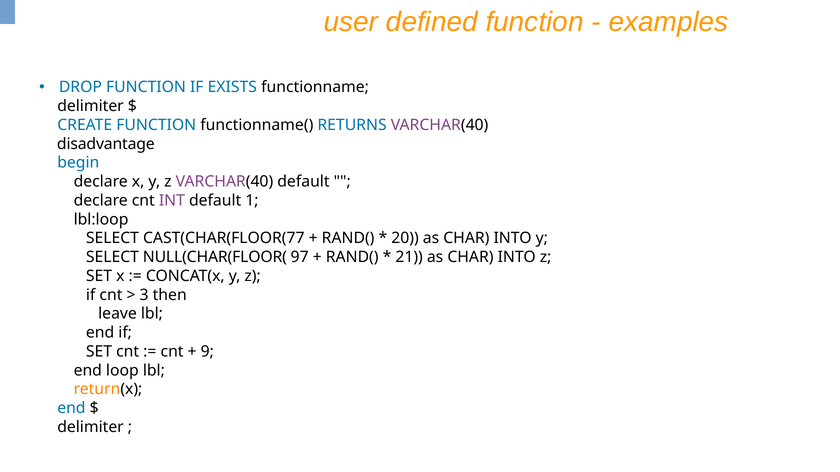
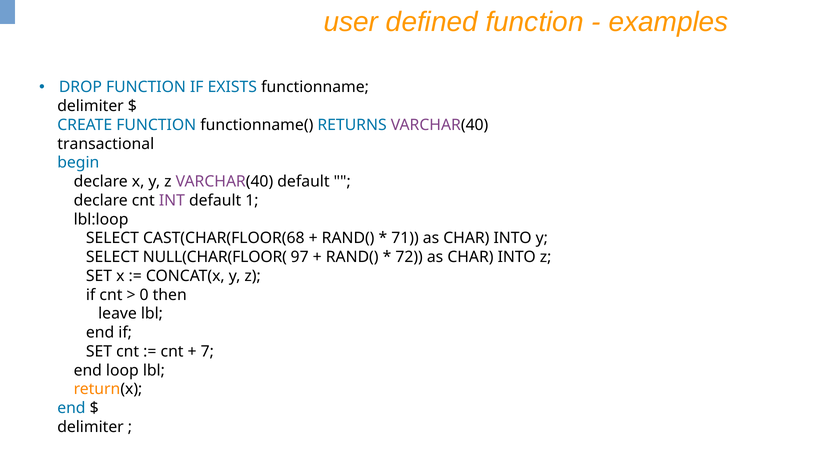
disadvantage: disadvantage -> transactional
CAST(CHAR(FLOOR(77: CAST(CHAR(FLOOR(77 -> CAST(CHAR(FLOOR(68
20: 20 -> 71
21: 21 -> 72
3: 3 -> 0
9: 9 -> 7
